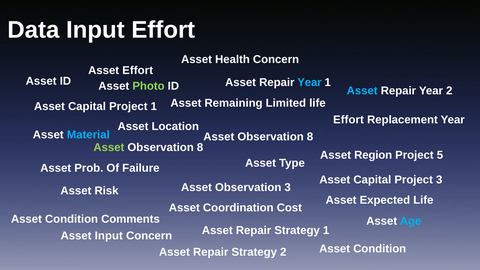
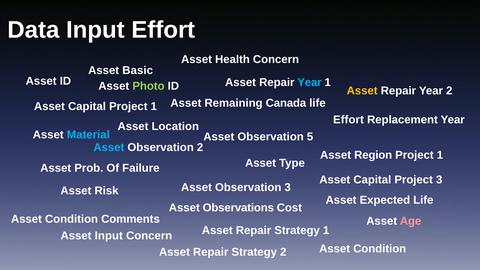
Asset Effort: Effort -> Basic
Asset at (362, 91) colour: light blue -> yellow
Limited: Limited -> Canada
8 at (310, 137): 8 -> 5
Asset at (109, 148) colour: light green -> light blue
8 at (200, 148): 8 -> 2
5 at (440, 155): 5 -> 1
Coordination: Coordination -> Observations
Age colour: light blue -> pink
